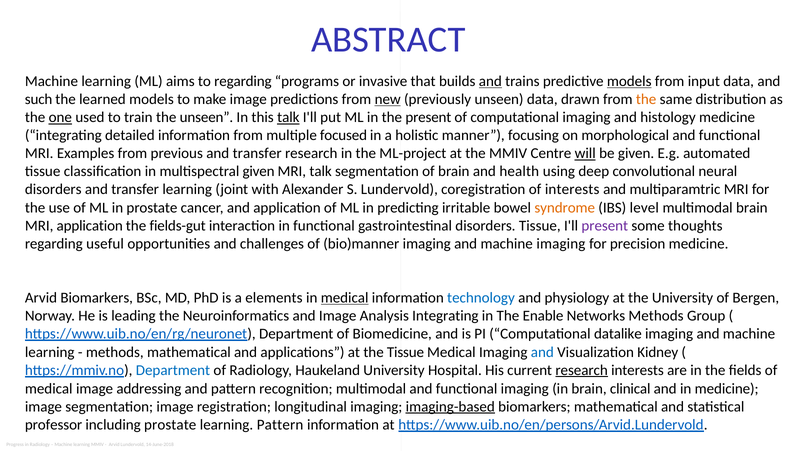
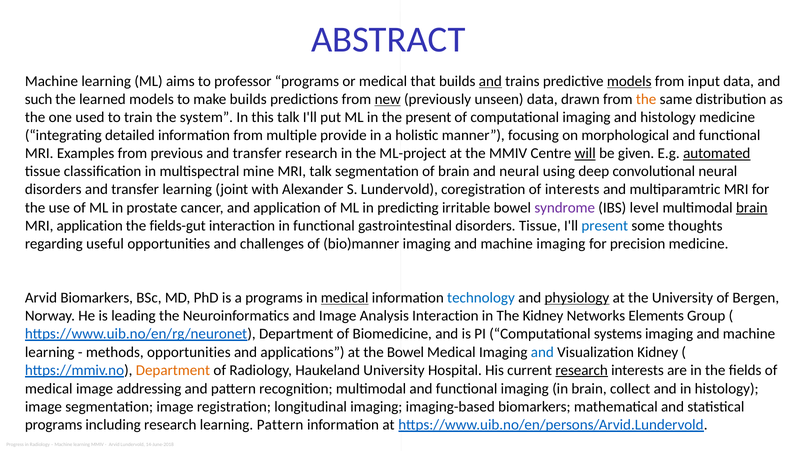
to regarding: regarding -> professor
or invasive: invasive -> medical
make image: image -> builds
one underline: present -> none
the unseen: unseen -> system
talk at (288, 117) underline: present -> none
focused: focused -> provide
automated underline: none -> present
multispectral given: given -> mine
and health: health -> neural
syndrome colour: orange -> purple
brain at (752, 208) underline: none -> present
present at (605, 226) colour: purple -> blue
a elements: elements -> programs
physiology underline: none -> present
Analysis Integrating: Integrating -> Interaction
The Enable: Enable -> Kidney
Networks Methods: Methods -> Elements
datalike: datalike -> systems
methods mathematical: mathematical -> opportunities
the Tissue: Tissue -> Bowel
Department at (173, 370) colour: blue -> orange
clinical: clinical -> collect
in medicine: medicine -> histology
imaging-based underline: present -> none
professor at (54, 425): professor -> programs
including prostate: prostate -> research
